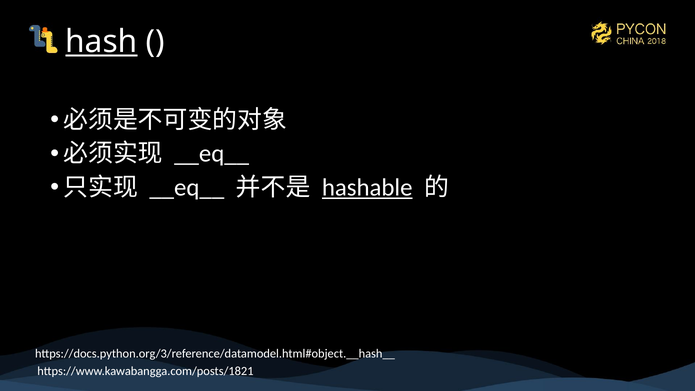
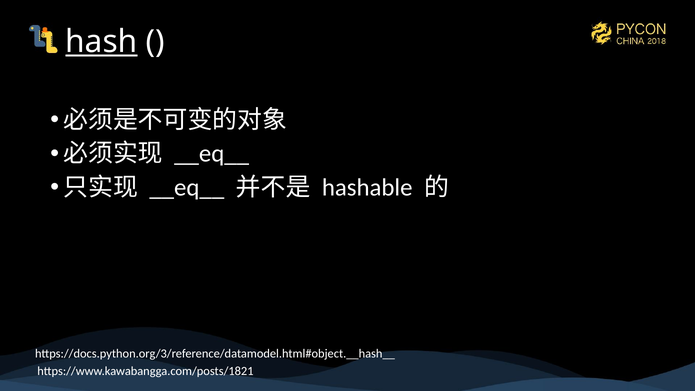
hashable underline: present -> none
